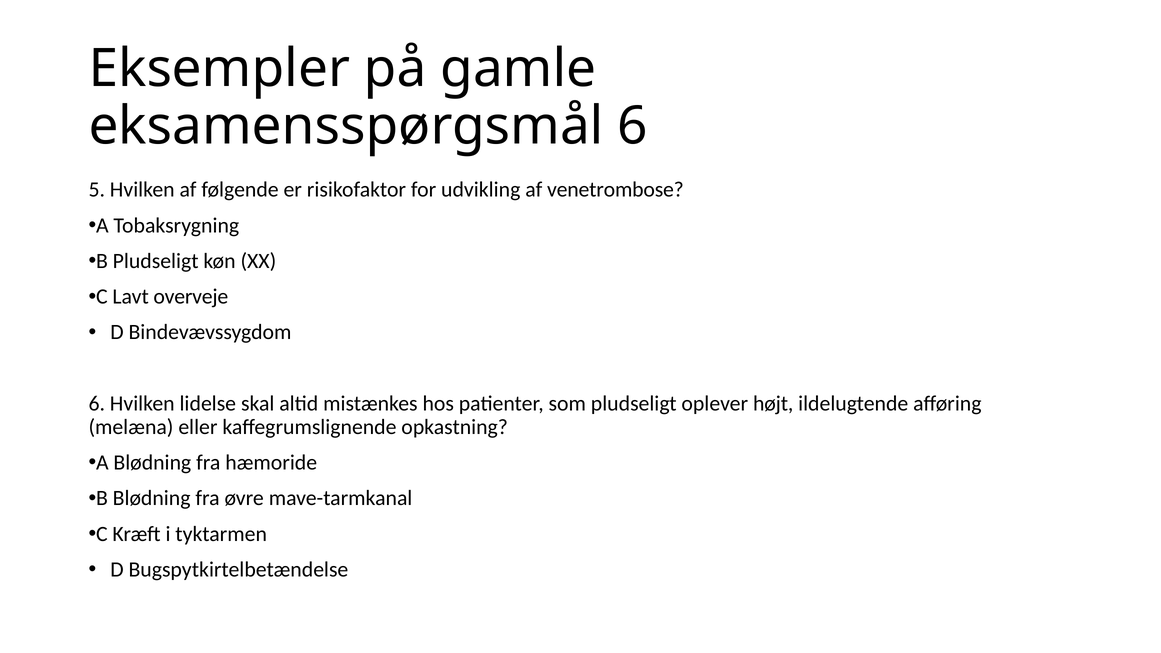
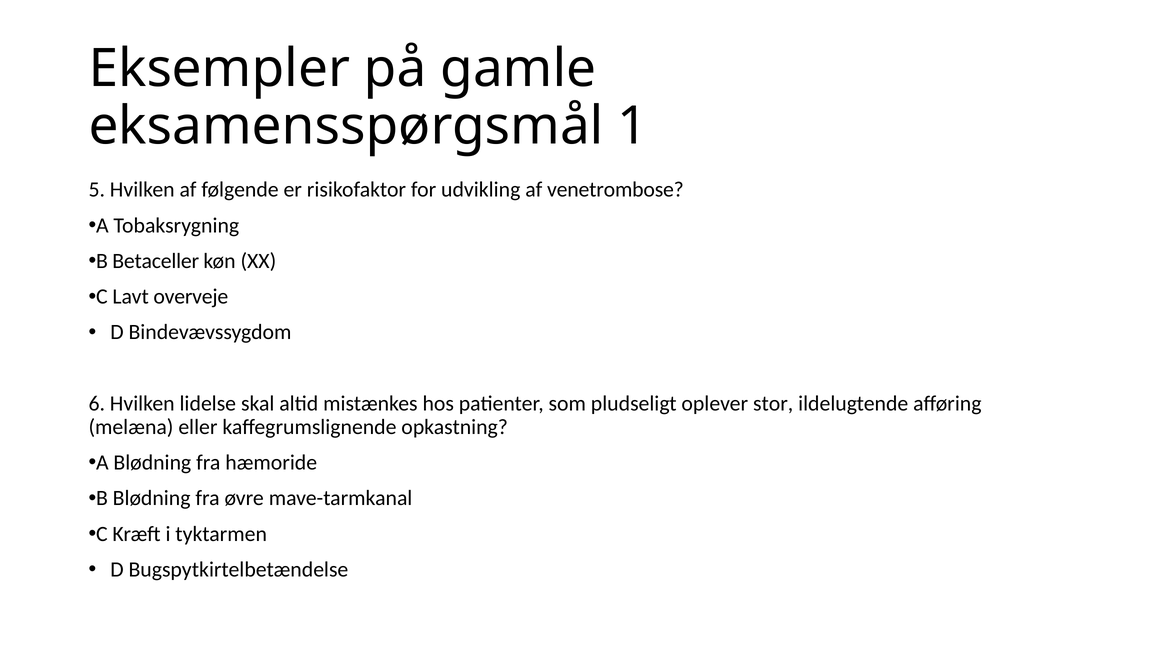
eksamensspørgsmål 6: 6 -> 1
B Pludseligt: Pludseligt -> Betaceller
højt: højt -> stor
